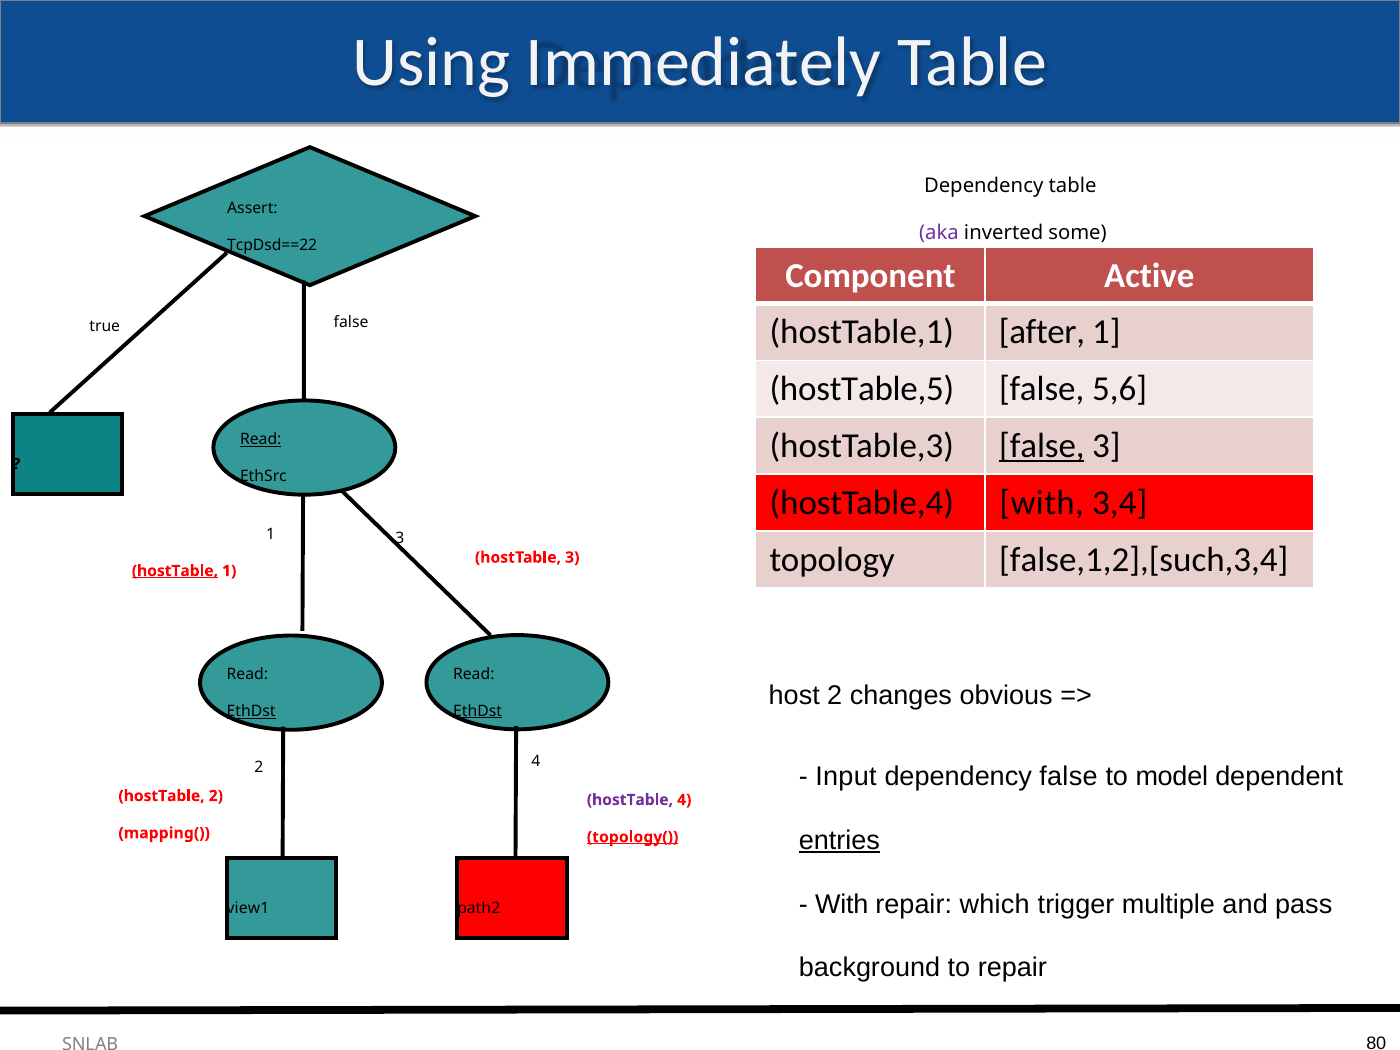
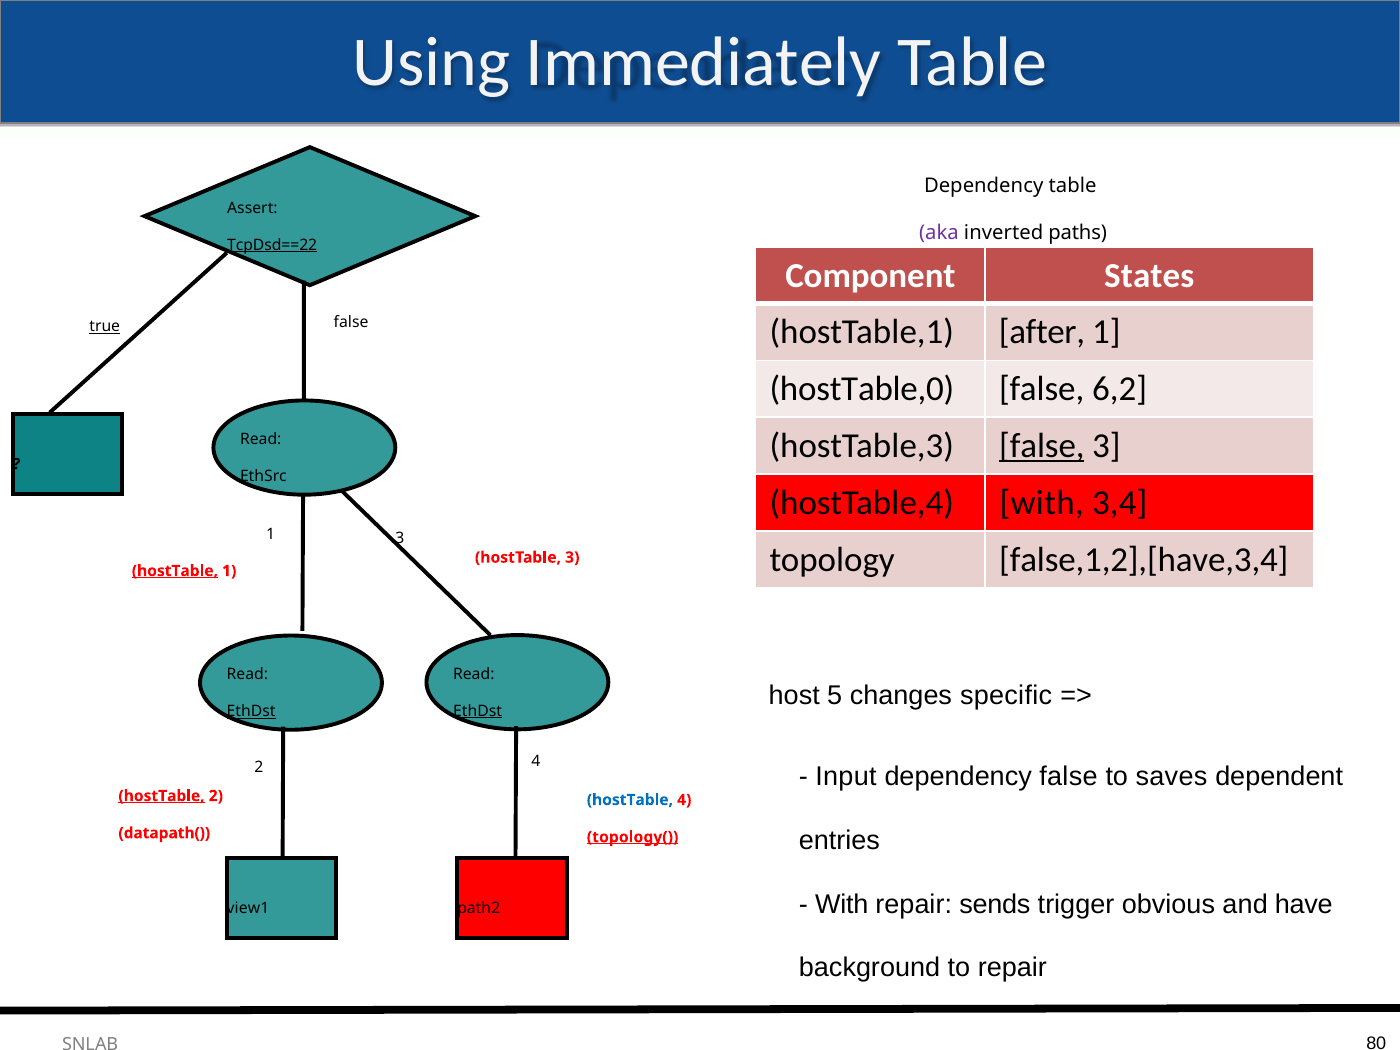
some: some -> paths
TcpDsd==22 underline: none -> present
Active: Active -> States
true underline: none -> present
hostTable,5: hostTable,5 -> hostTable,0
5,6: 5,6 -> 6,2
Read at (261, 439) underline: present -> none
false,1,2],[such,3,4: false,1,2],[such,3,4 -> false,1,2],[have,3,4
host 2: 2 -> 5
obvious: obvious -> specific
model: model -> saves
hostTable at (162, 796) underline: none -> present
hostTable at (630, 800) colour: purple -> blue
entries underline: present -> none
mapping(: mapping( -> datapath(
which: which -> sends
multiple: multiple -> obvious
pass: pass -> have
